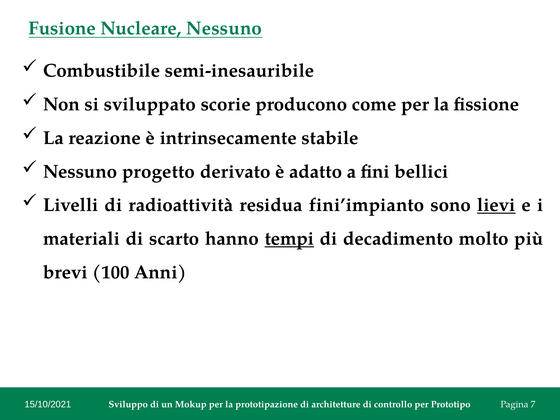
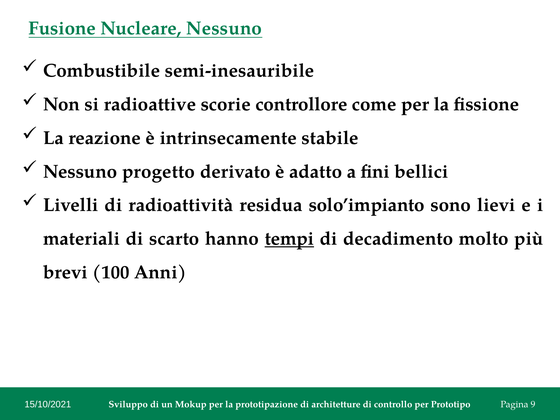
sviluppato: sviluppato -> radioattive
producono: producono -> controllore
fini’impianto: fini’impianto -> solo’impianto
lievi underline: present -> none
7: 7 -> 9
